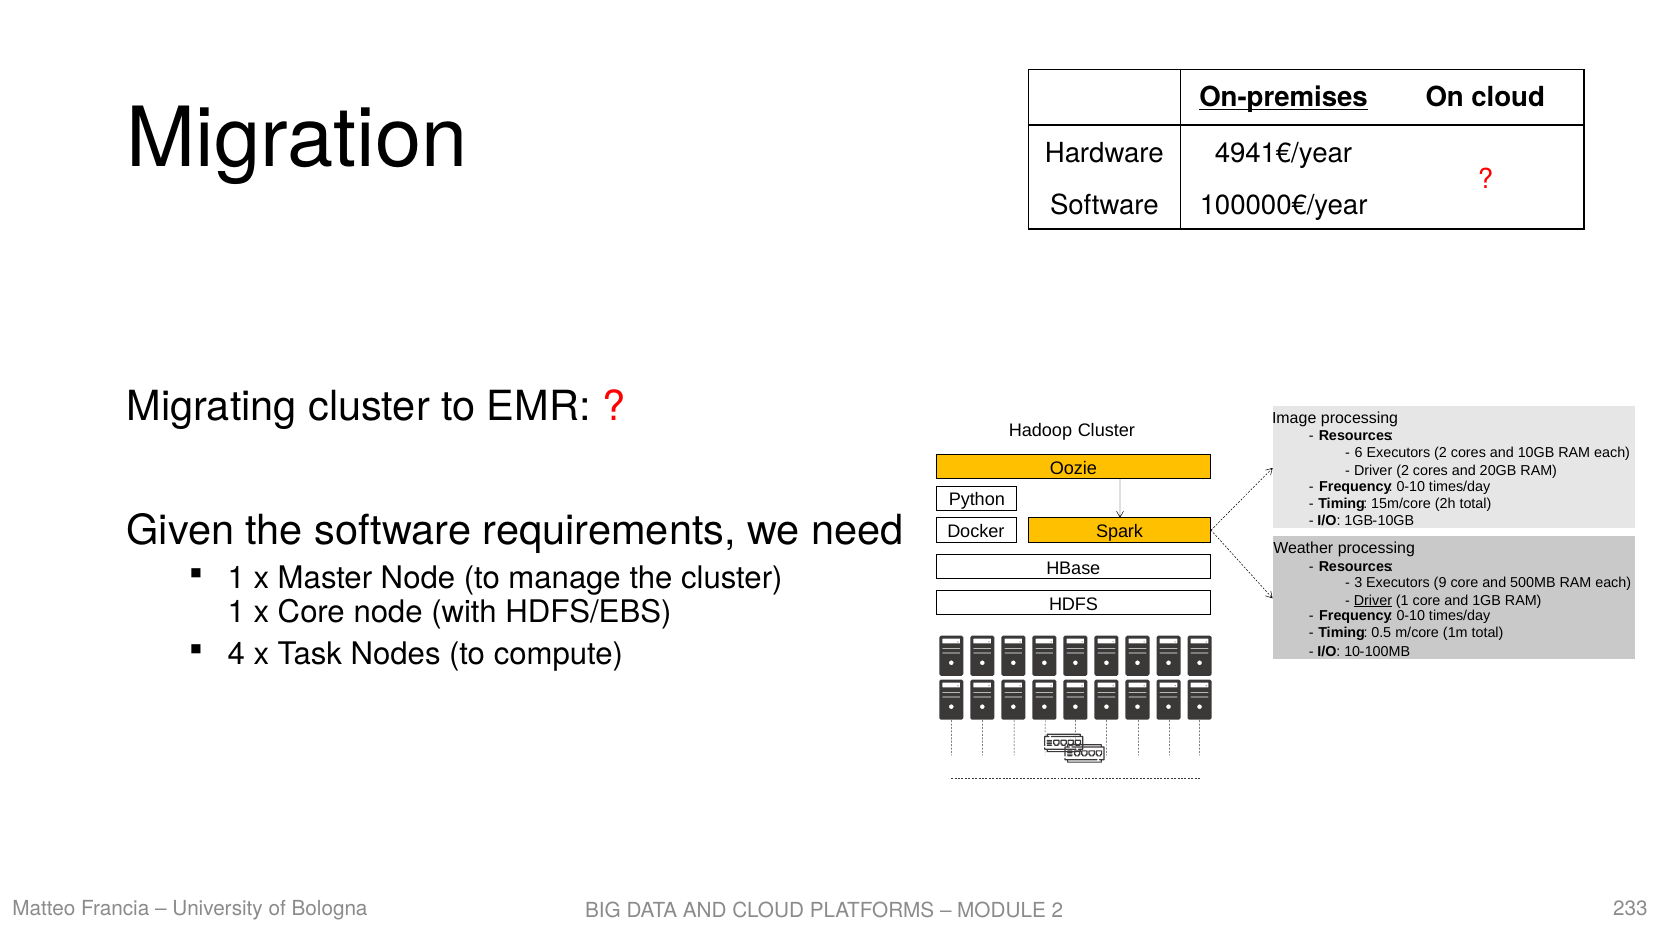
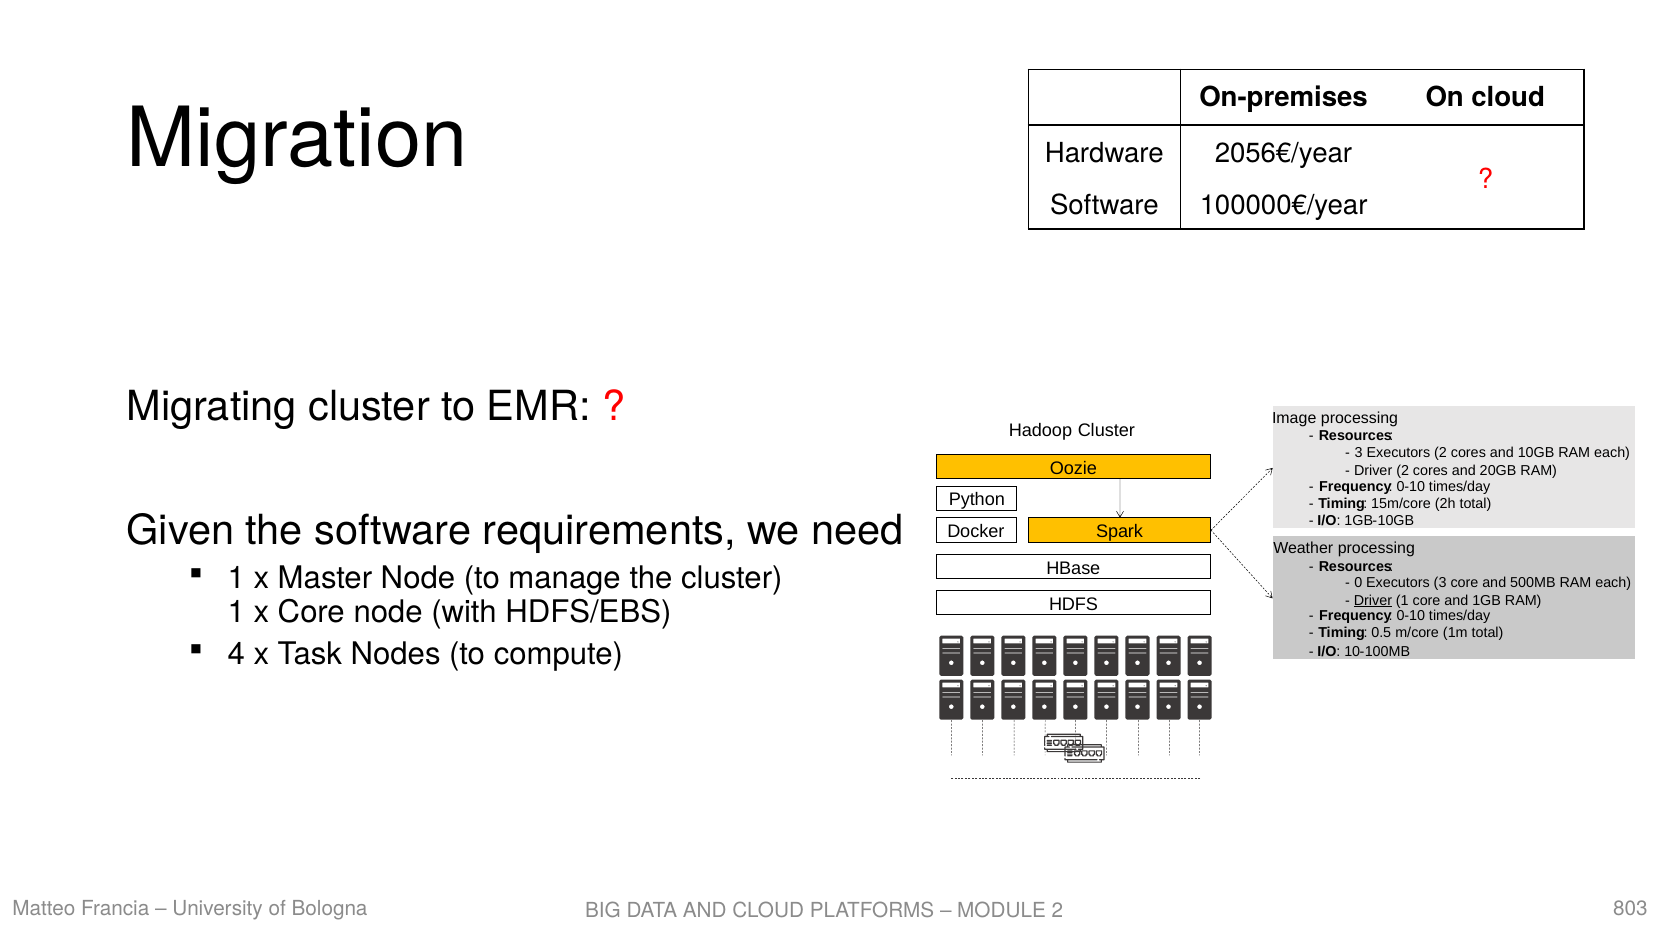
On-premises underline: present -> none
4941€/year: 4941€/year -> 2056€/year
6 at (1359, 453): 6 -> 3
3: 3 -> 0
Executors 9: 9 -> 3
233: 233 -> 803
